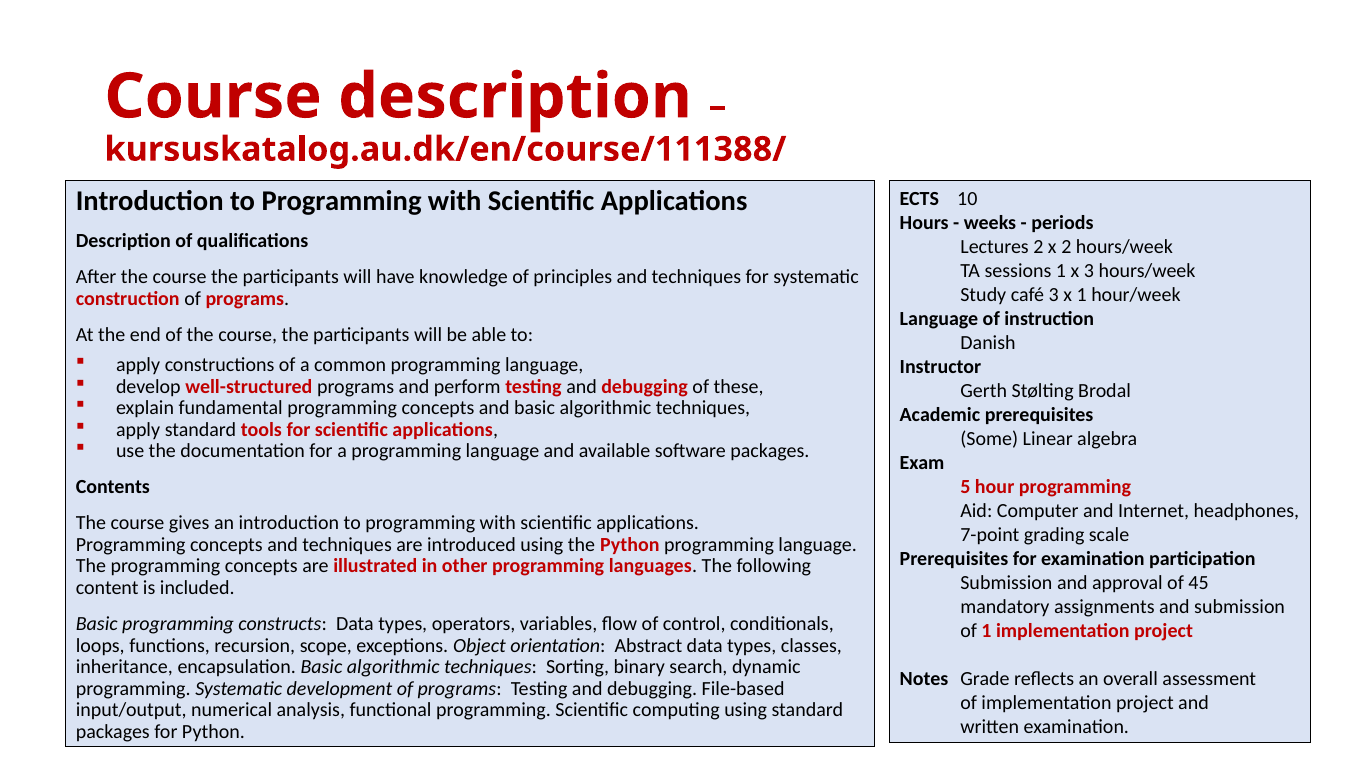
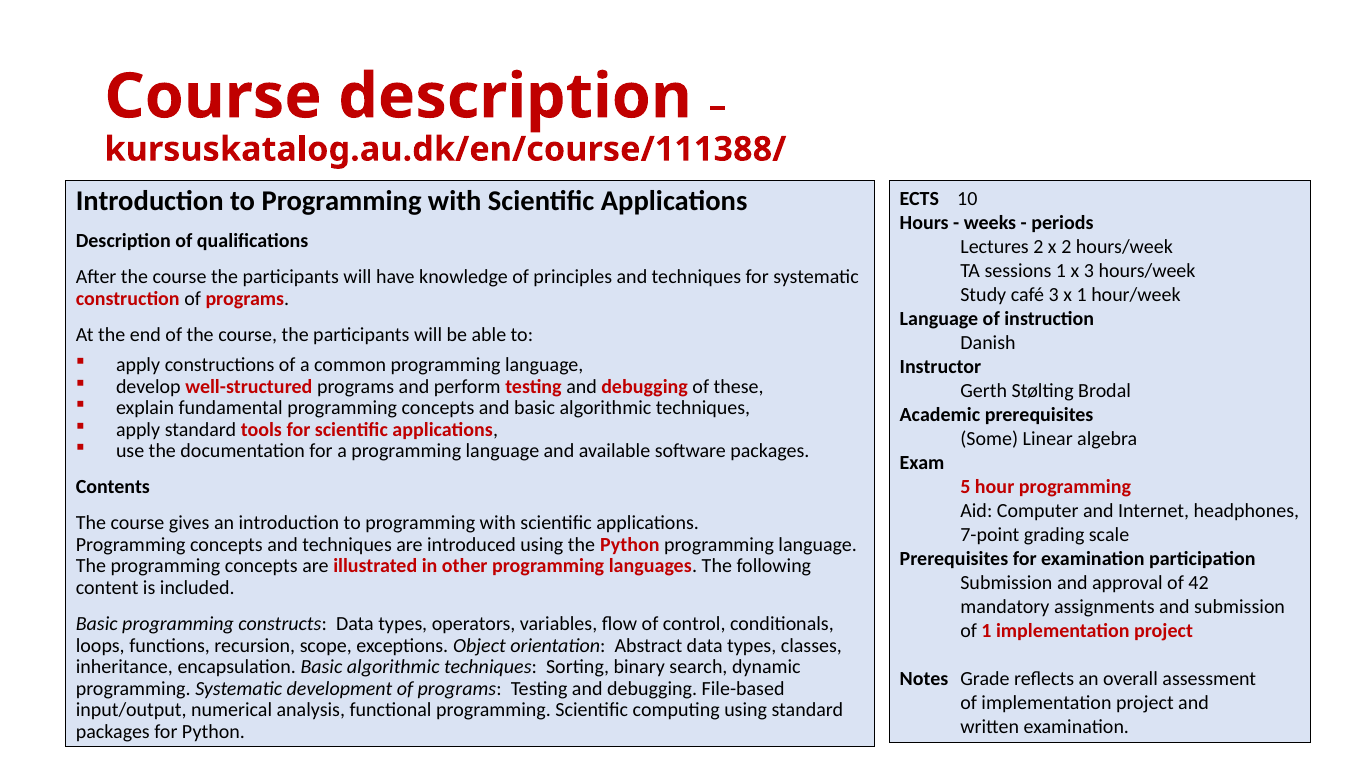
45: 45 -> 42
